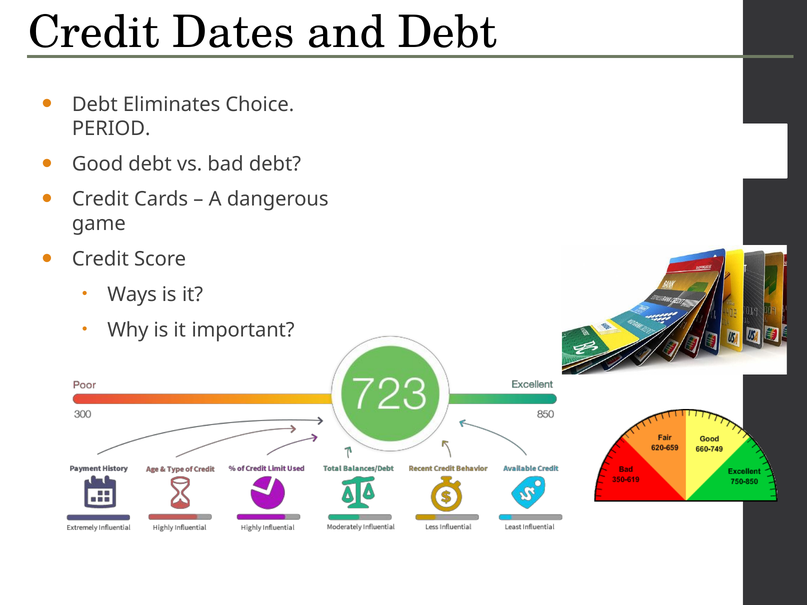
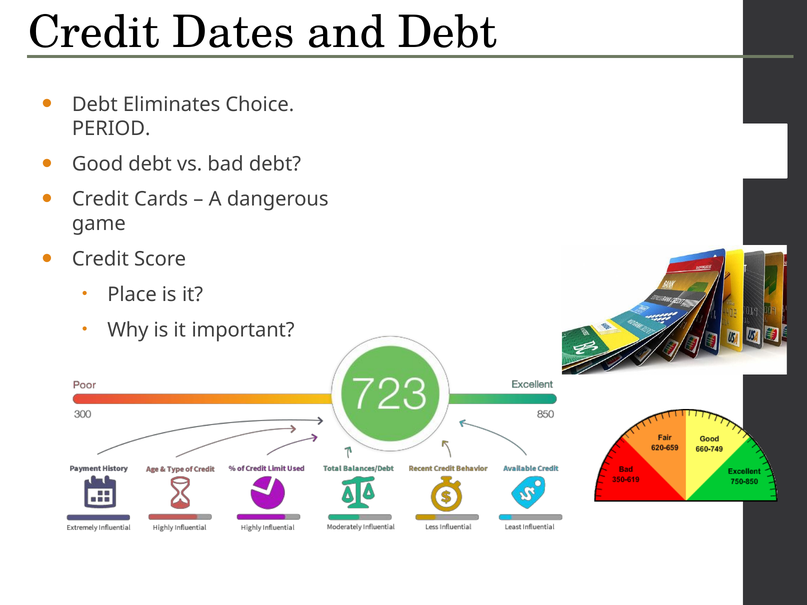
Ways: Ways -> Place
